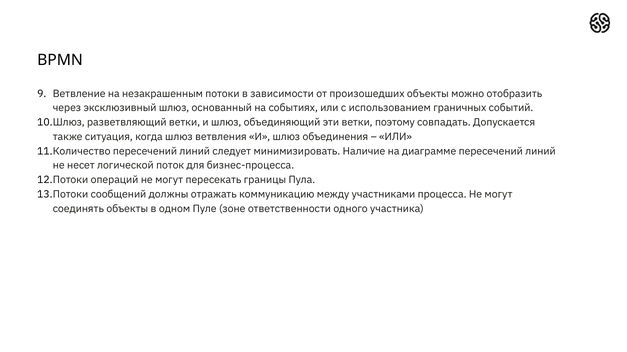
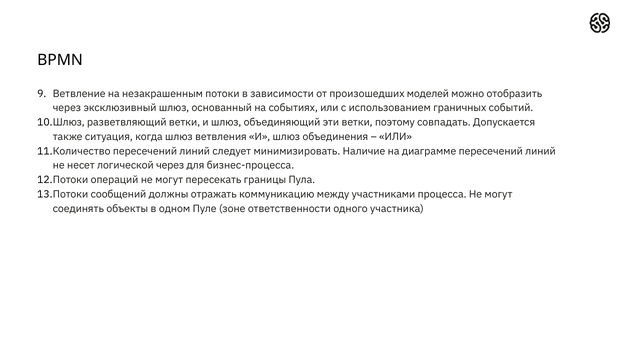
произошедших объекты: объекты -> моделей
логической поток: поток -> через
